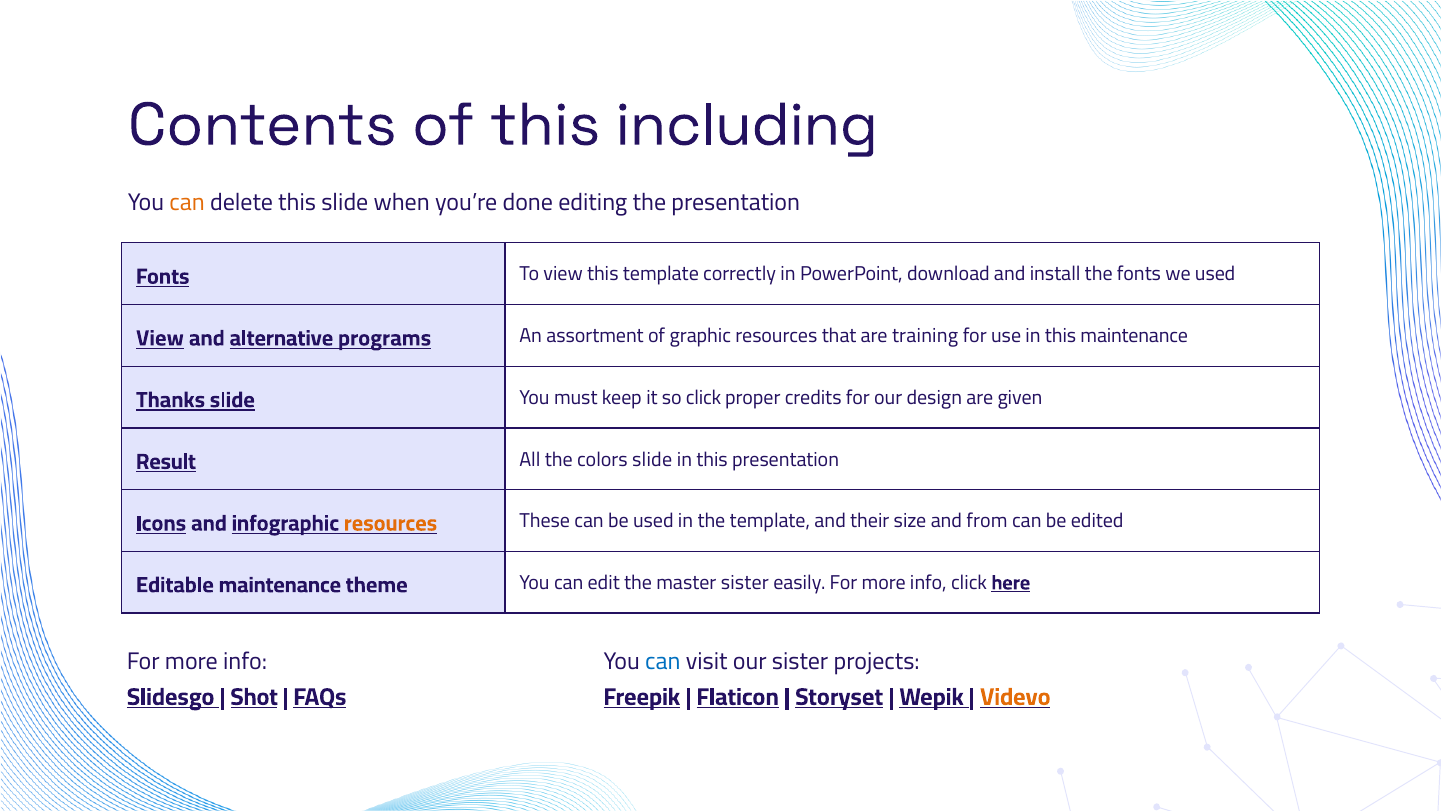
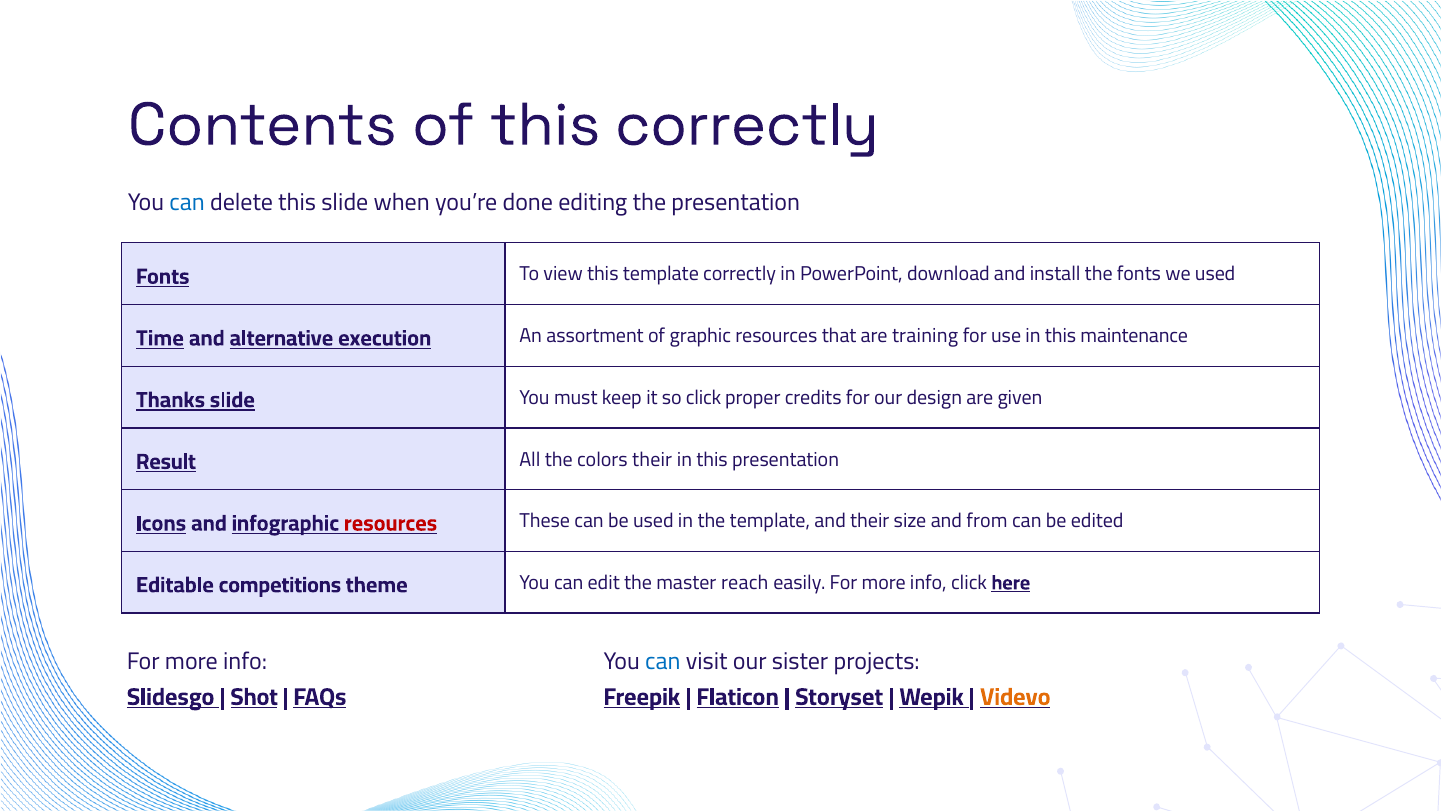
this including: including -> correctly
can at (187, 202) colour: orange -> blue
View at (160, 338): View -> Time
programs: programs -> execution
colors slide: slide -> their
resources at (391, 523) colour: orange -> red
Editable maintenance: maintenance -> competitions
master sister: sister -> reach
